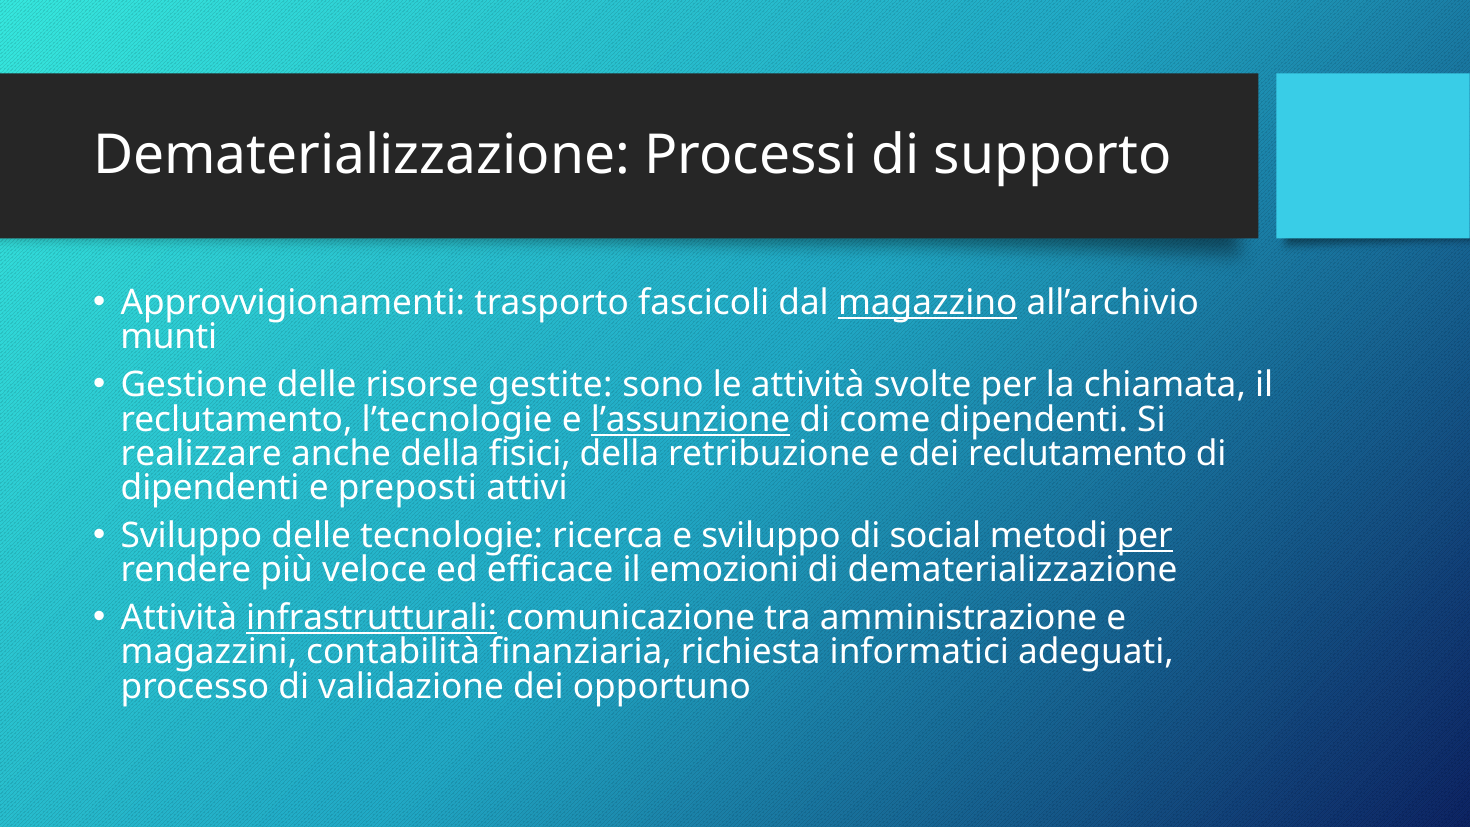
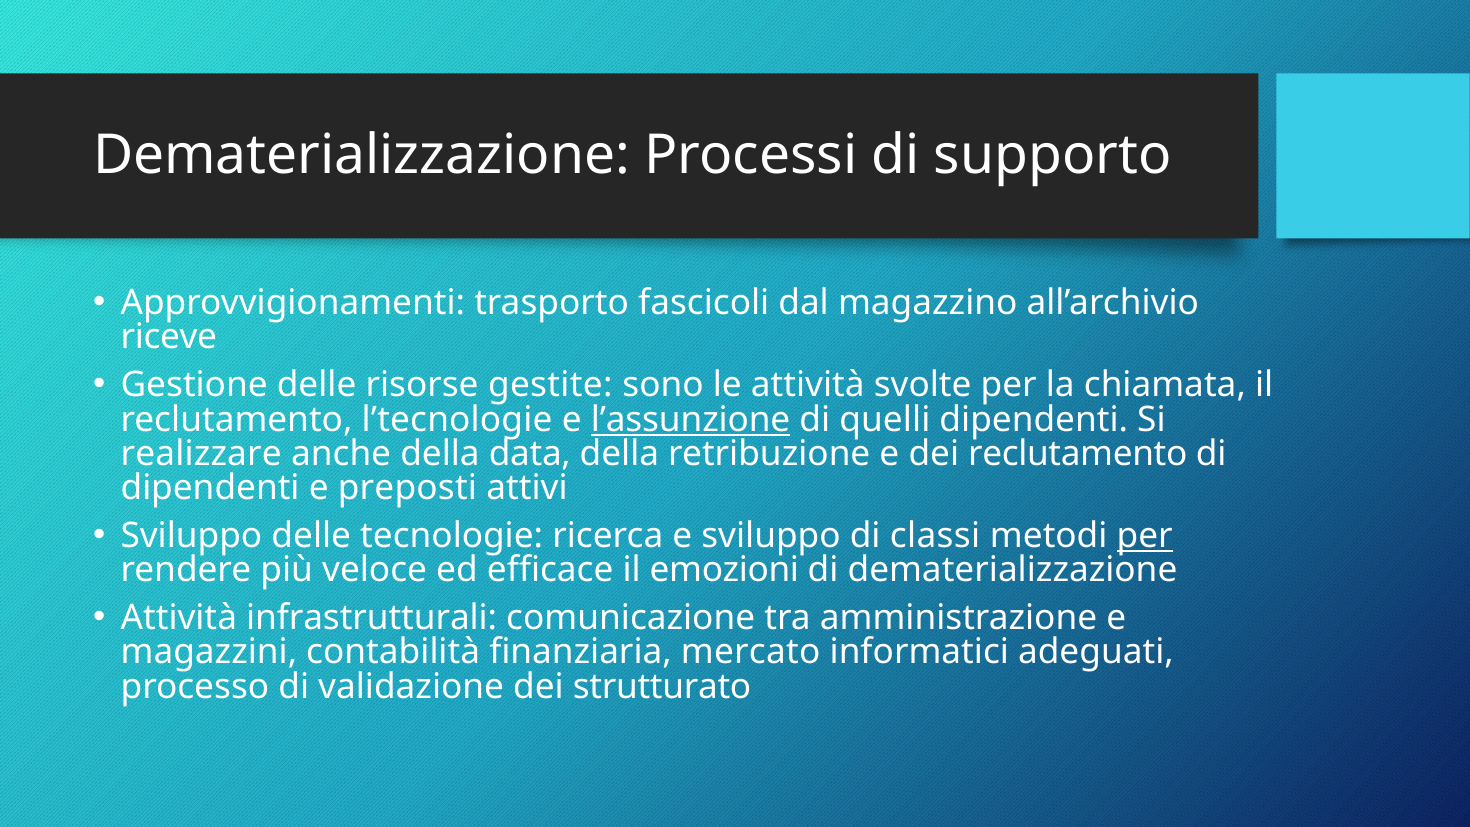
magazzino underline: present -> none
munti: munti -> riceve
come: come -> quelli
fisici: fisici -> data
social: social -> classi
infrastrutturali underline: present -> none
richiesta: richiesta -> mercato
opportuno: opportuno -> strutturato
